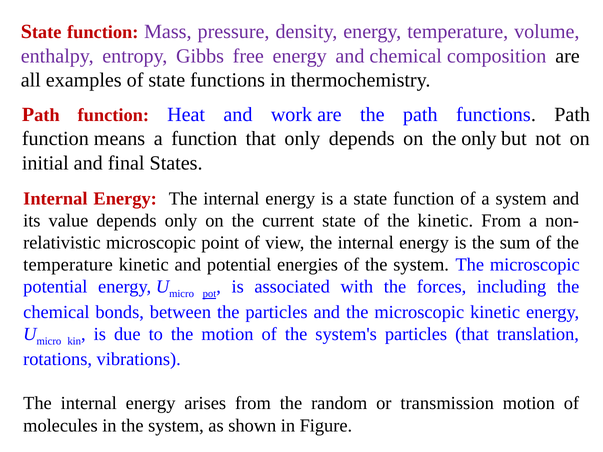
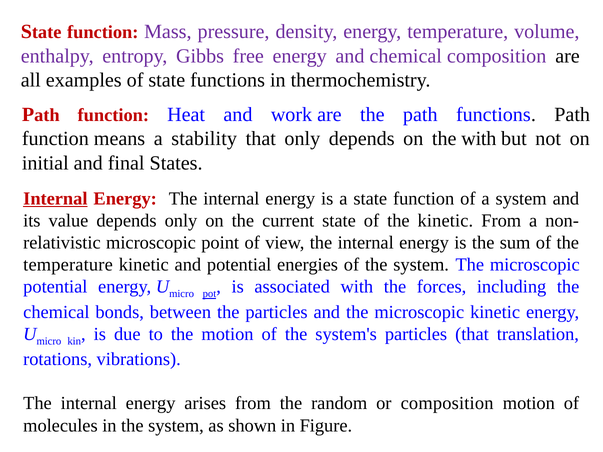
a function: function -> stability
the only: only -> with
Internal at (55, 199) underline: none -> present
or transmission: transmission -> composition
